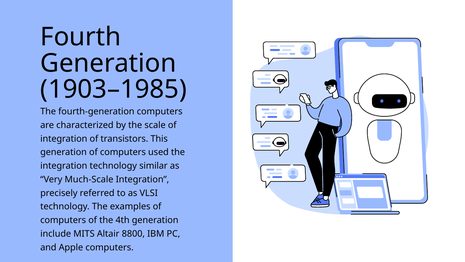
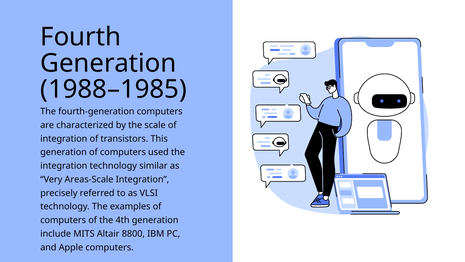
1903–1985: 1903–1985 -> 1988–1985
Much-Scale: Much-Scale -> Areas-Scale
